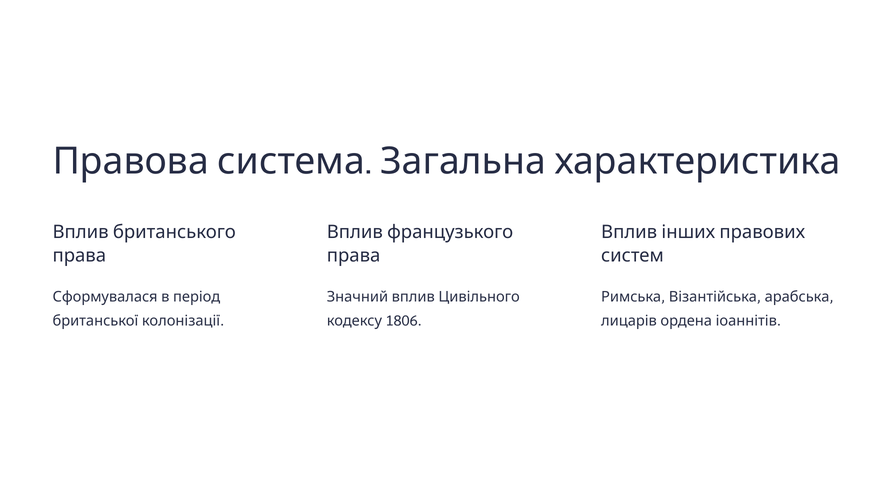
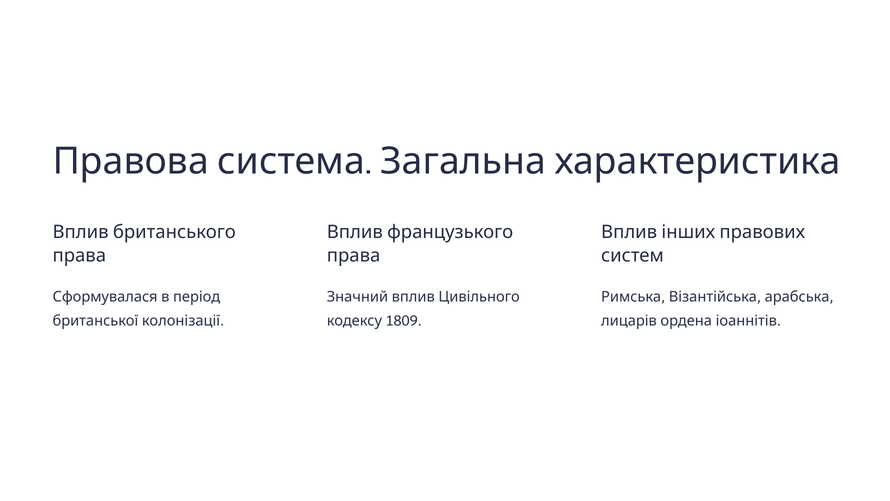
1806: 1806 -> 1809
